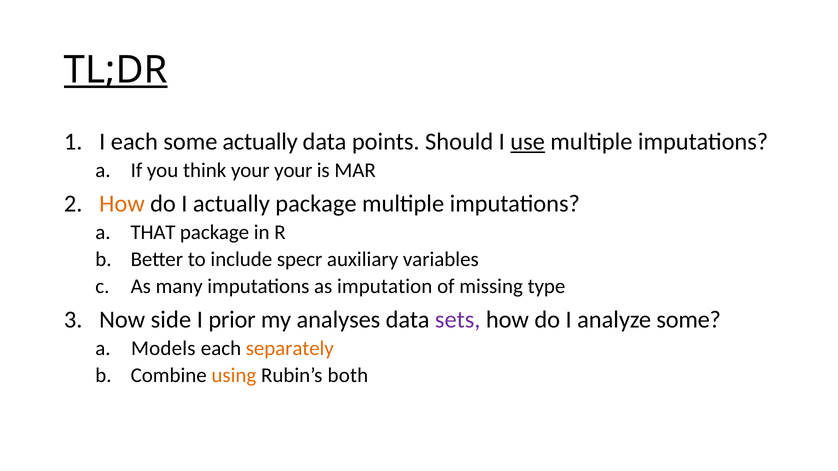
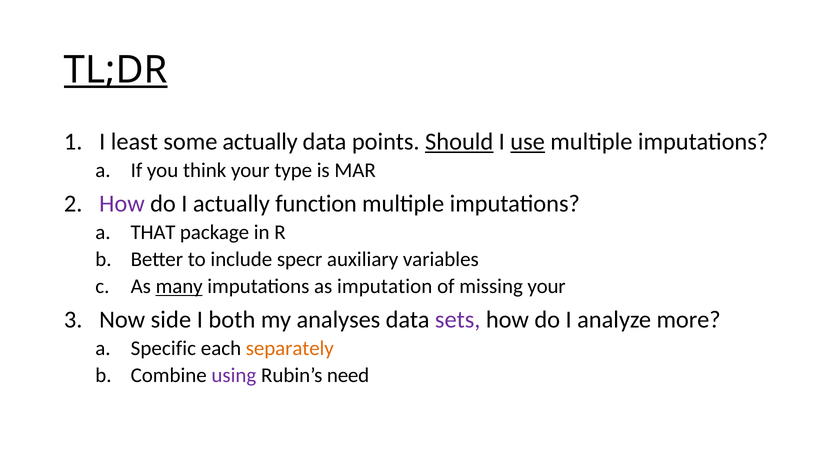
I each: each -> least
Should underline: none -> present
your your: your -> type
How at (122, 204) colour: orange -> purple
actually package: package -> function
many underline: none -> present
missing type: type -> your
prior: prior -> both
analyze some: some -> more
Models: Models -> Specific
using colour: orange -> purple
both: both -> need
